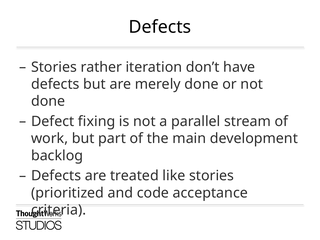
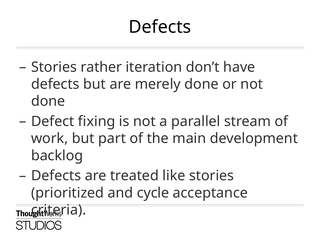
code: code -> cycle
